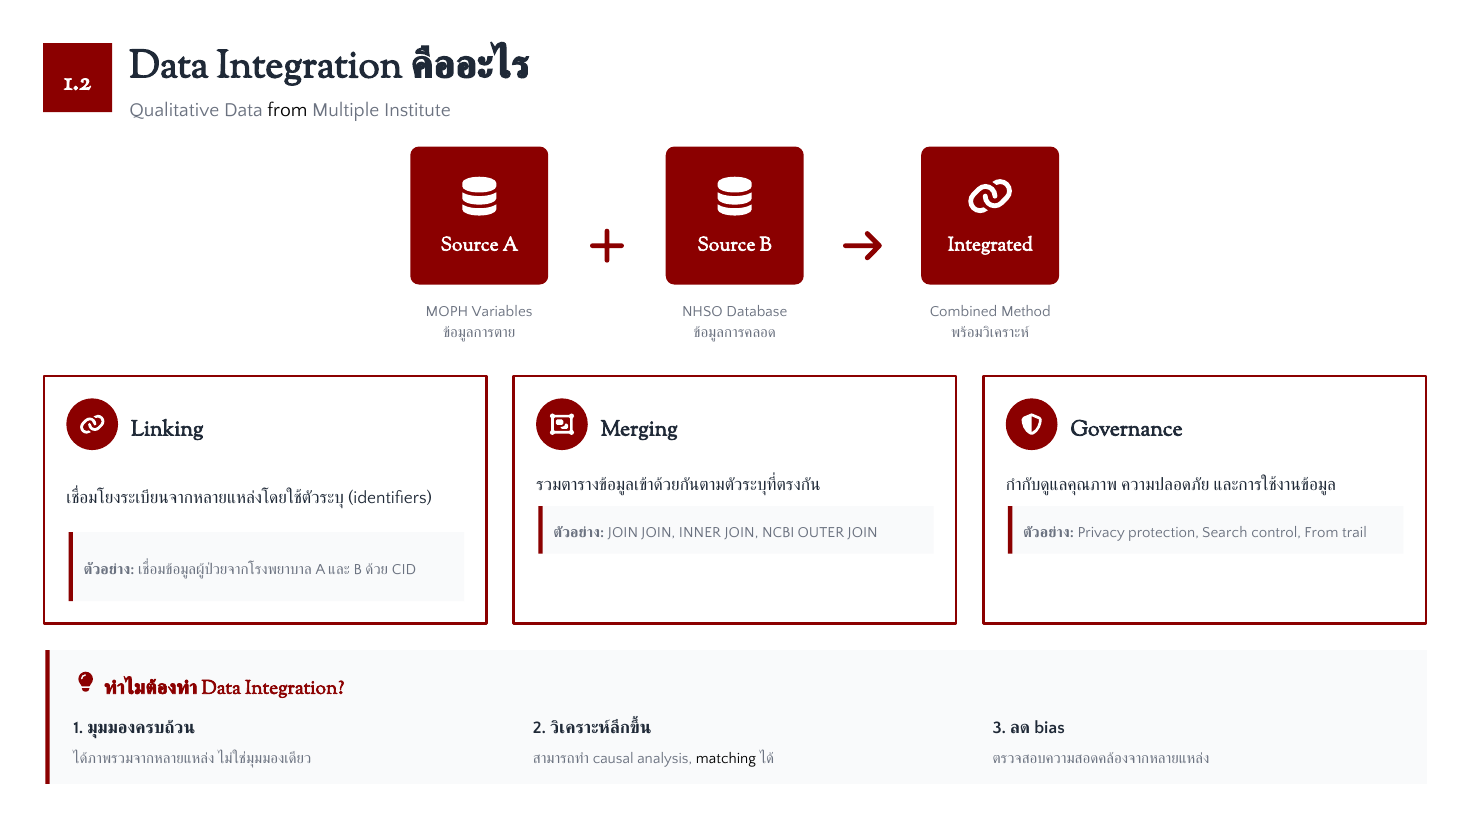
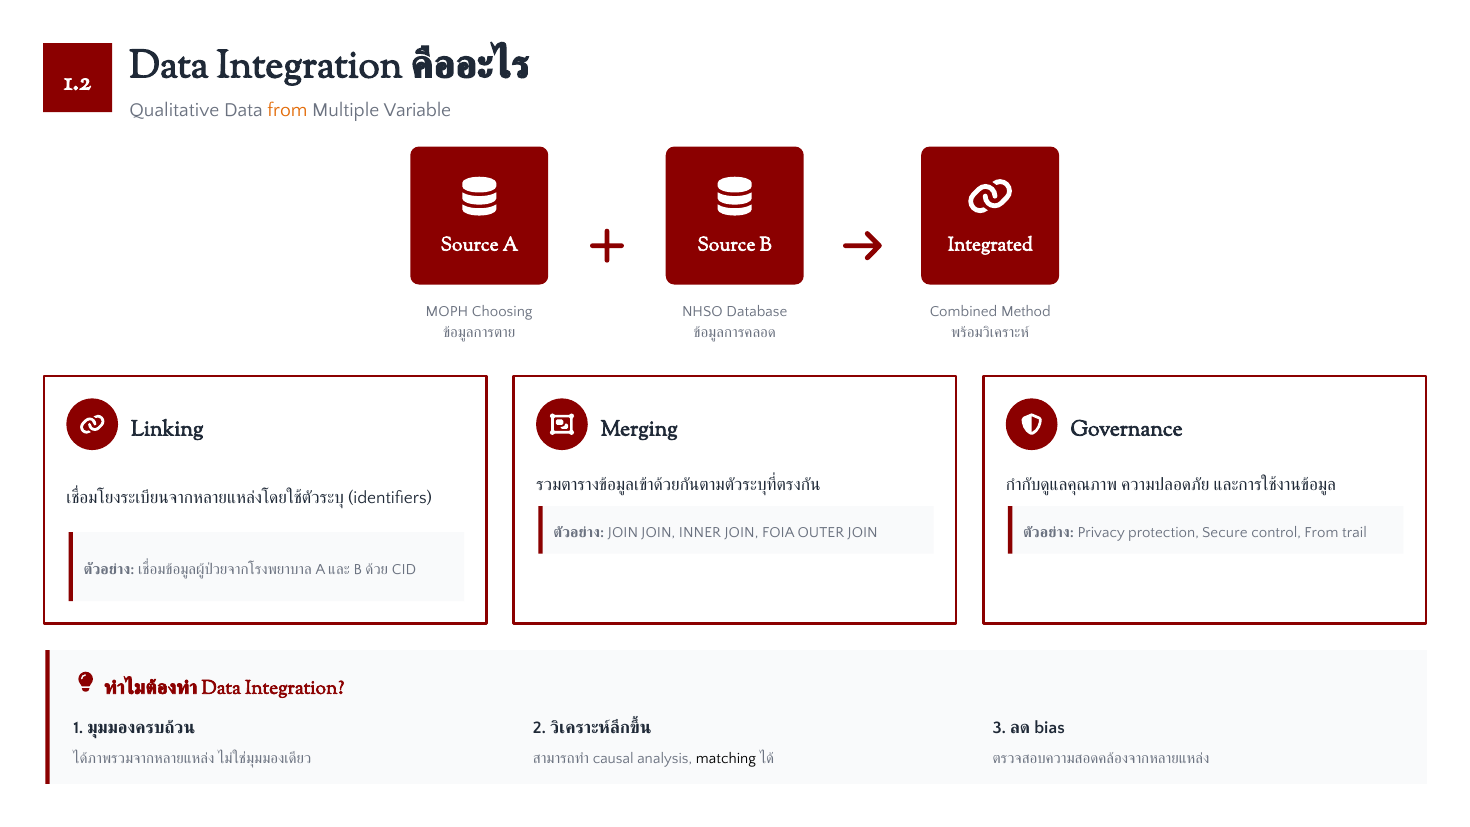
from at (287, 110) colour: black -> orange
Institute: Institute -> Variable
Variables: Variables -> Choosing
NCBI: NCBI -> FOIA
Search: Search -> Secure
